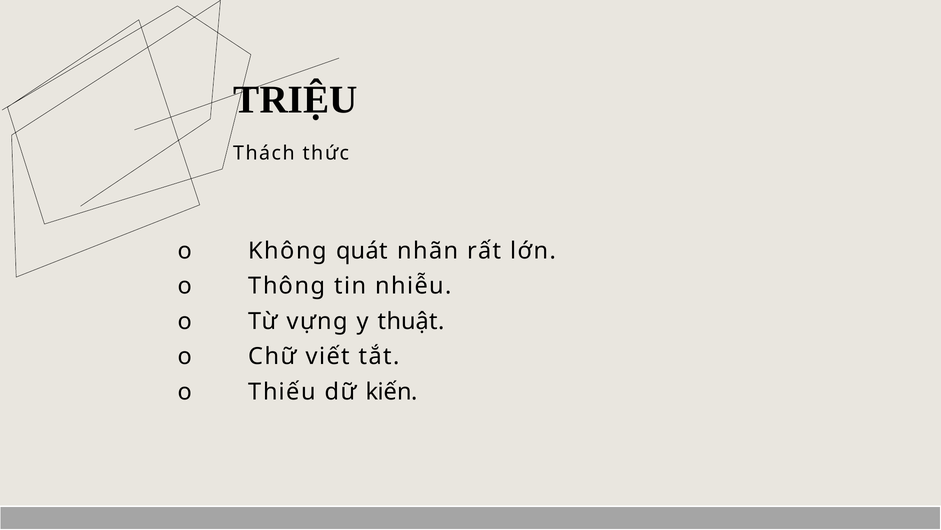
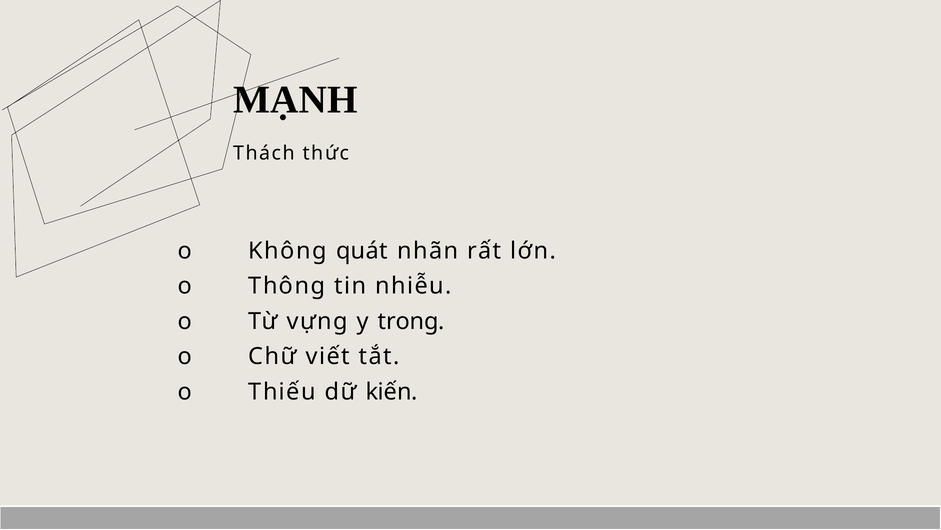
TRIỆU: TRIỆU -> MẠNH
thuật: thuật -> trong
